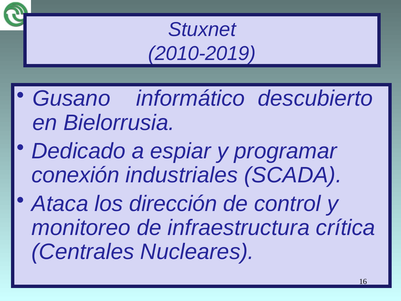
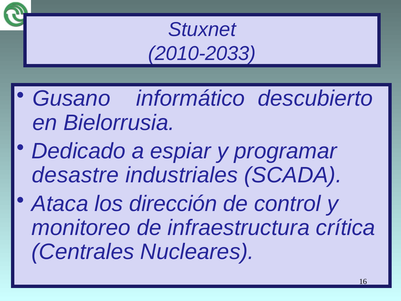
2010-2019: 2010-2019 -> 2010-2033
conexión: conexión -> desastre
